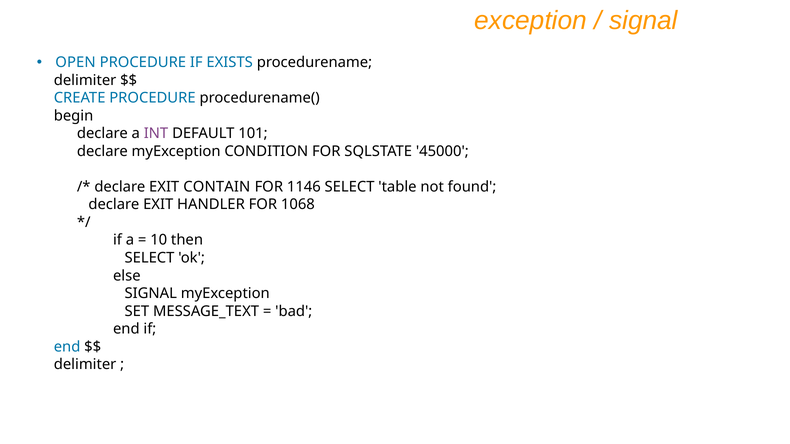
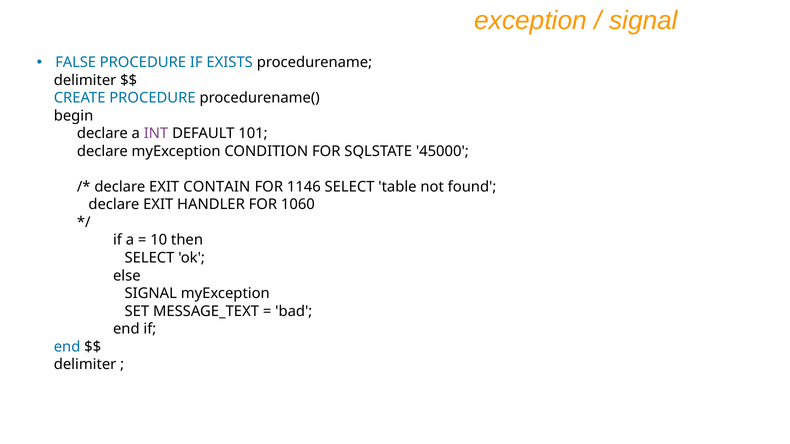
OPEN: OPEN -> FALSE
1068: 1068 -> 1060
